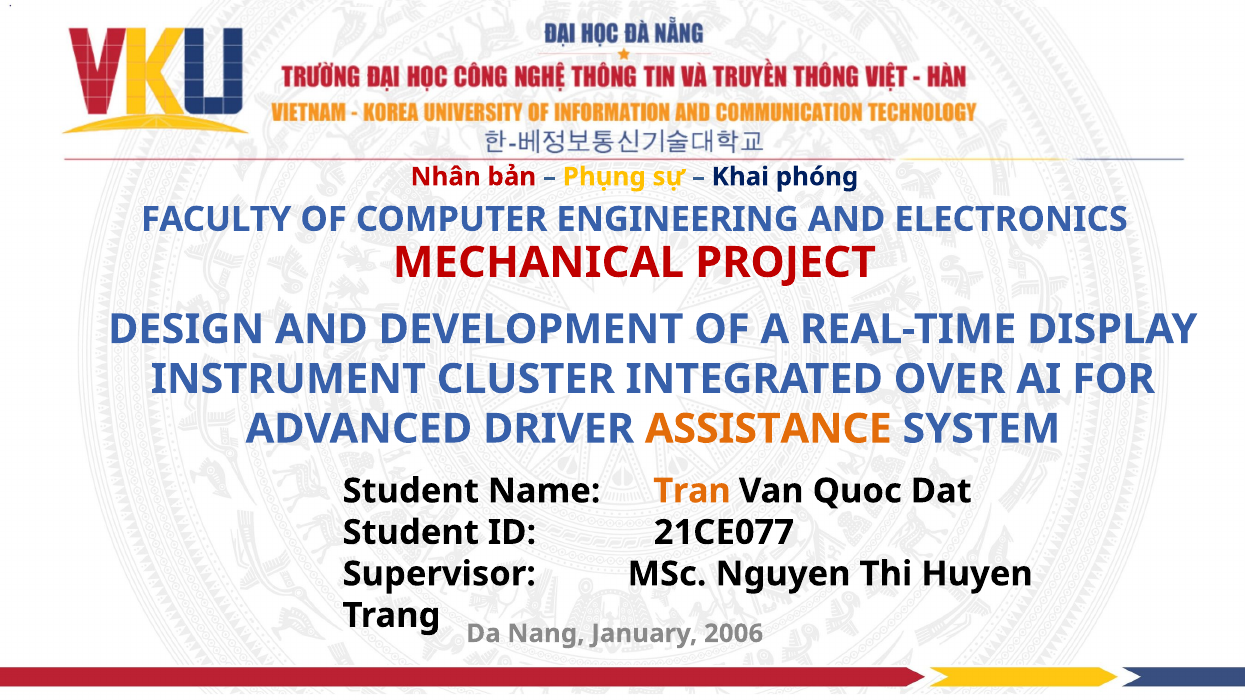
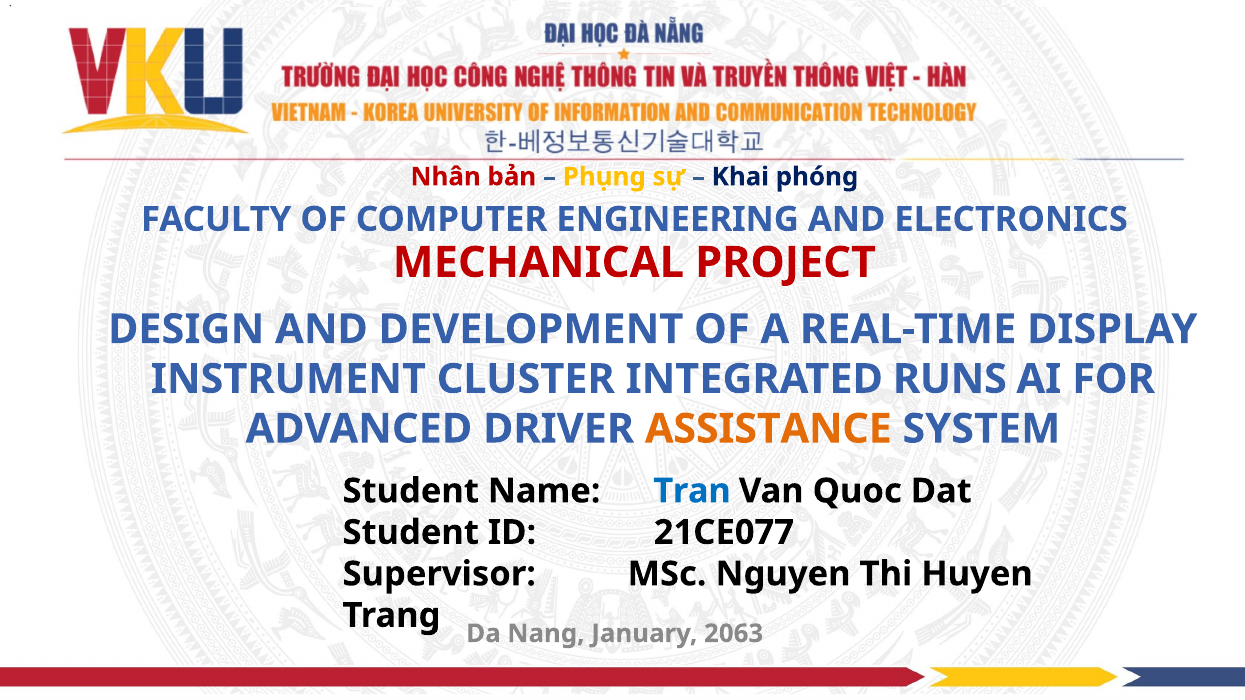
OVER: OVER -> RUNS
Tran colour: orange -> blue
2006: 2006 -> 2063
